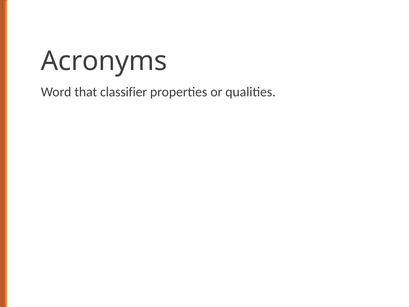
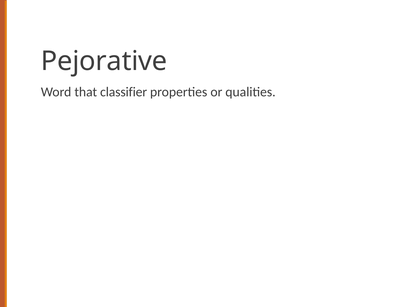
Acronyms: Acronyms -> Pejorative
